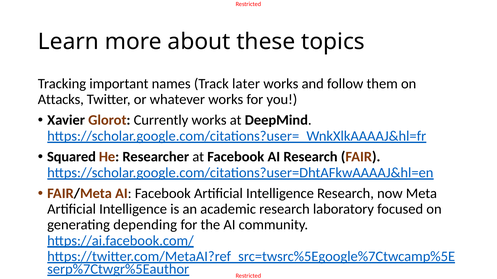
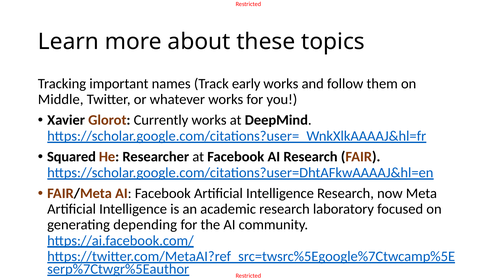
later: later -> early
Attacks: Attacks -> Middle
